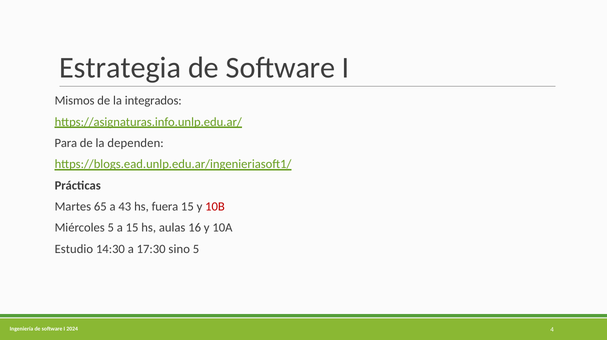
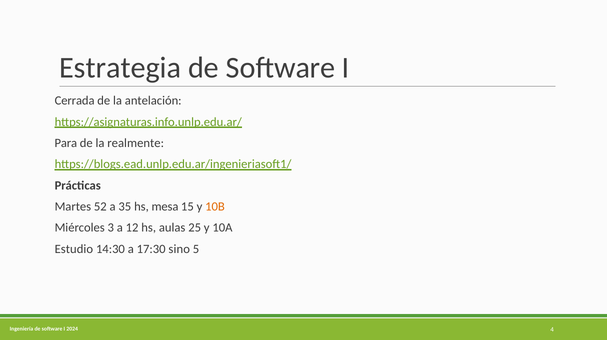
Mismos: Mismos -> Cerrada
integrados: integrados -> antelación
dependen: dependen -> realmente
65: 65 -> 52
43: 43 -> 35
fuera: fuera -> mesa
10B colour: red -> orange
Miércoles 5: 5 -> 3
a 15: 15 -> 12
16: 16 -> 25
